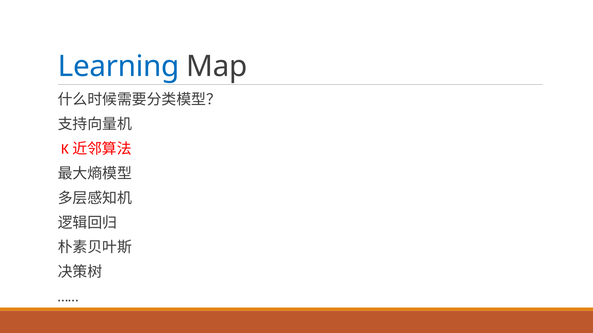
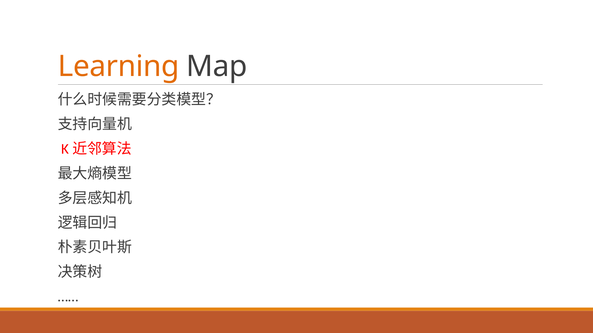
Learning colour: blue -> orange
